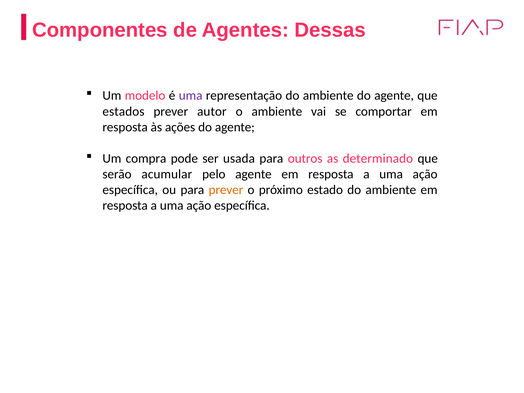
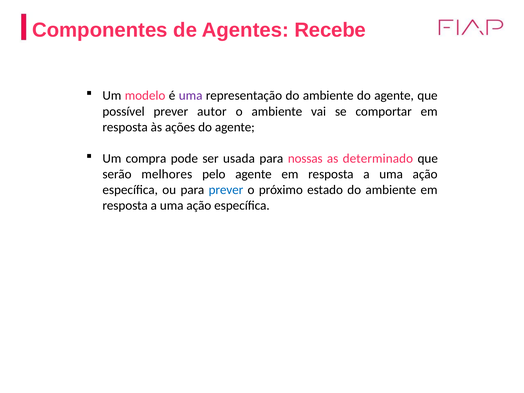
Dessas: Dessas -> Recebe
estados: estados -> possível
outros: outros -> nossas
acumular: acumular -> melhores
prever at (226, 190) colour: orange -> blue
